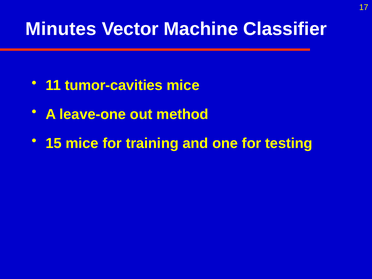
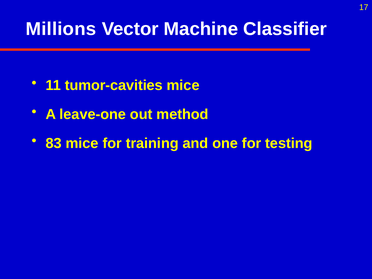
Minutes: Minutes -> Millions
15: 15 -> 83
